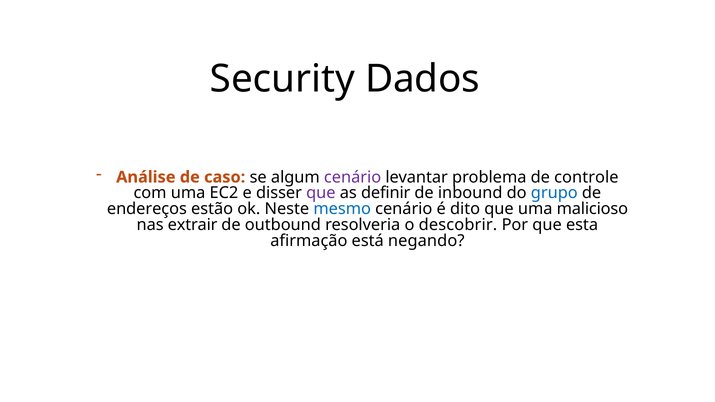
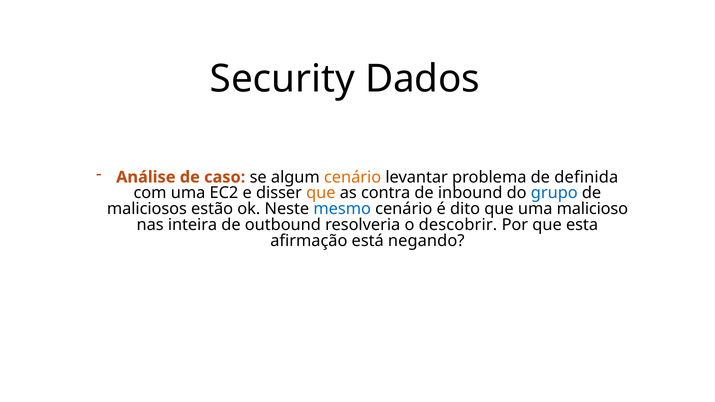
cenário at (353, 177) colour: purple -> orange
controle: controle -> definida
que at (321, 193) colour: purple -> orange
definir: definir -> contra
endereços: endereços -> maliciosos
extrair: extrair -> inteira
